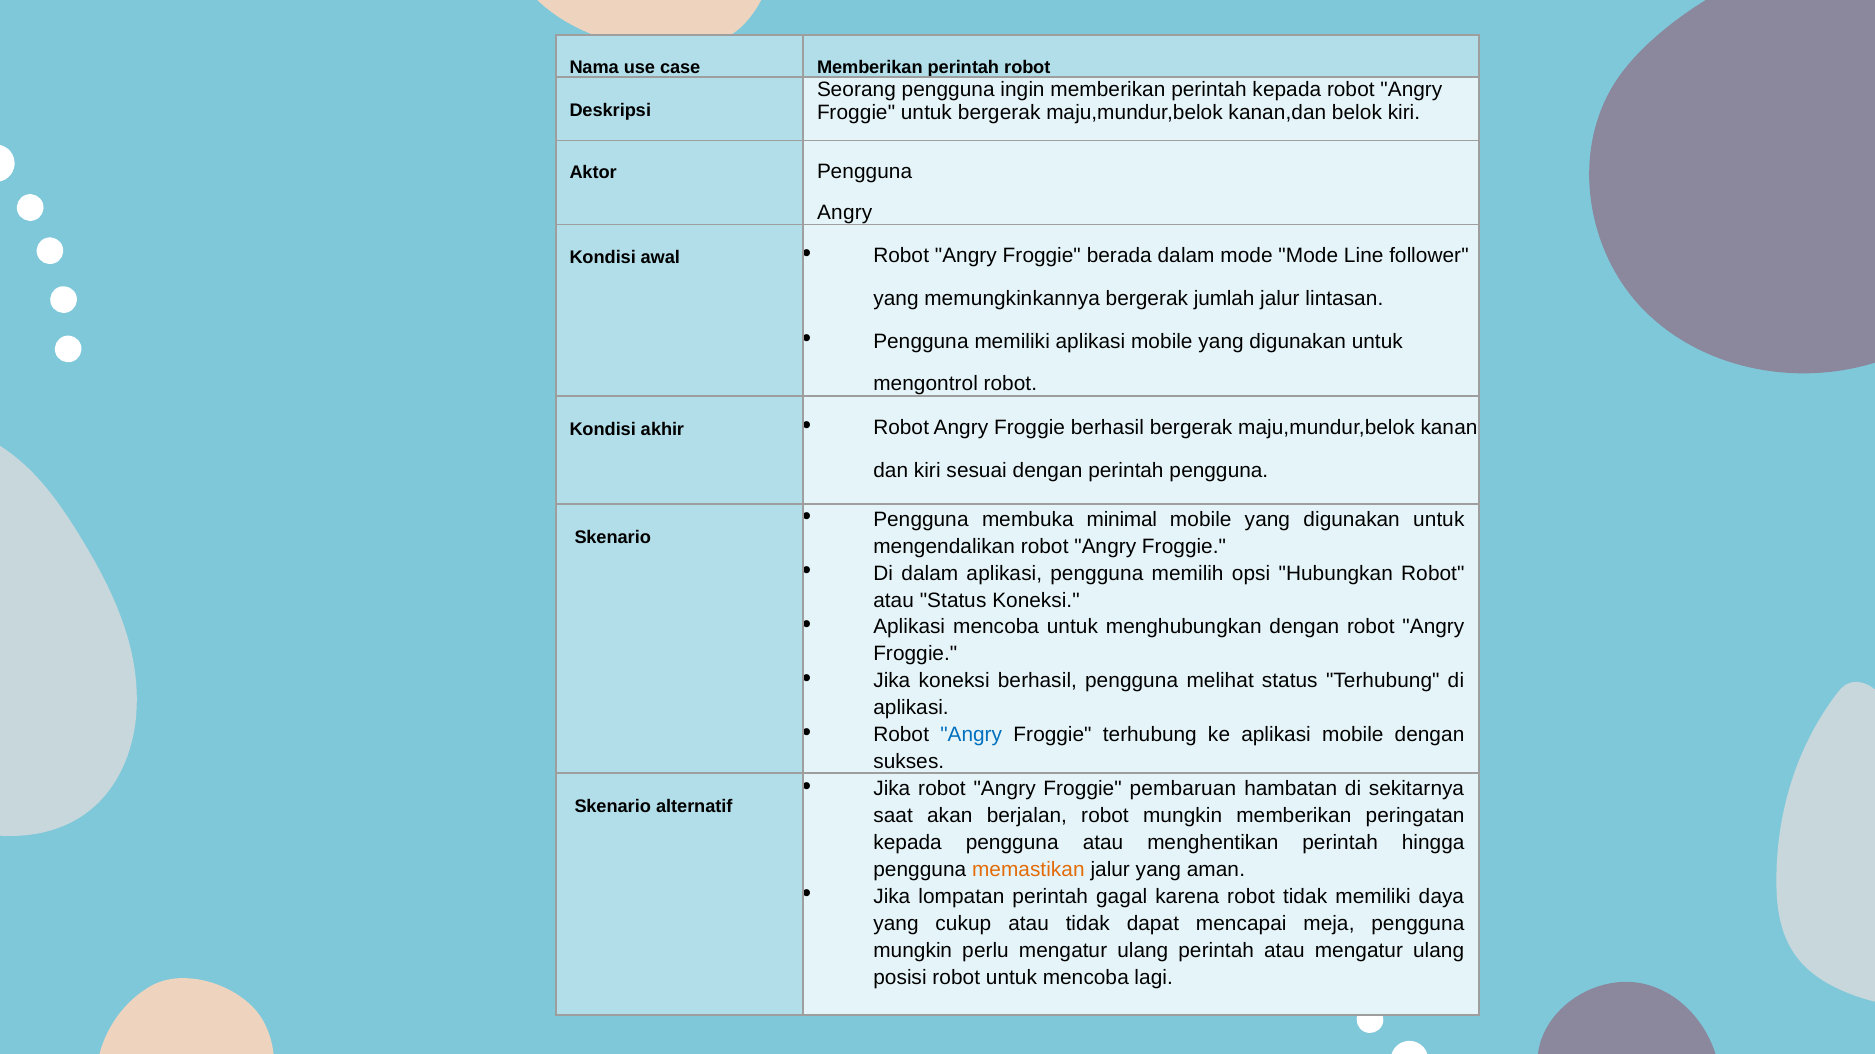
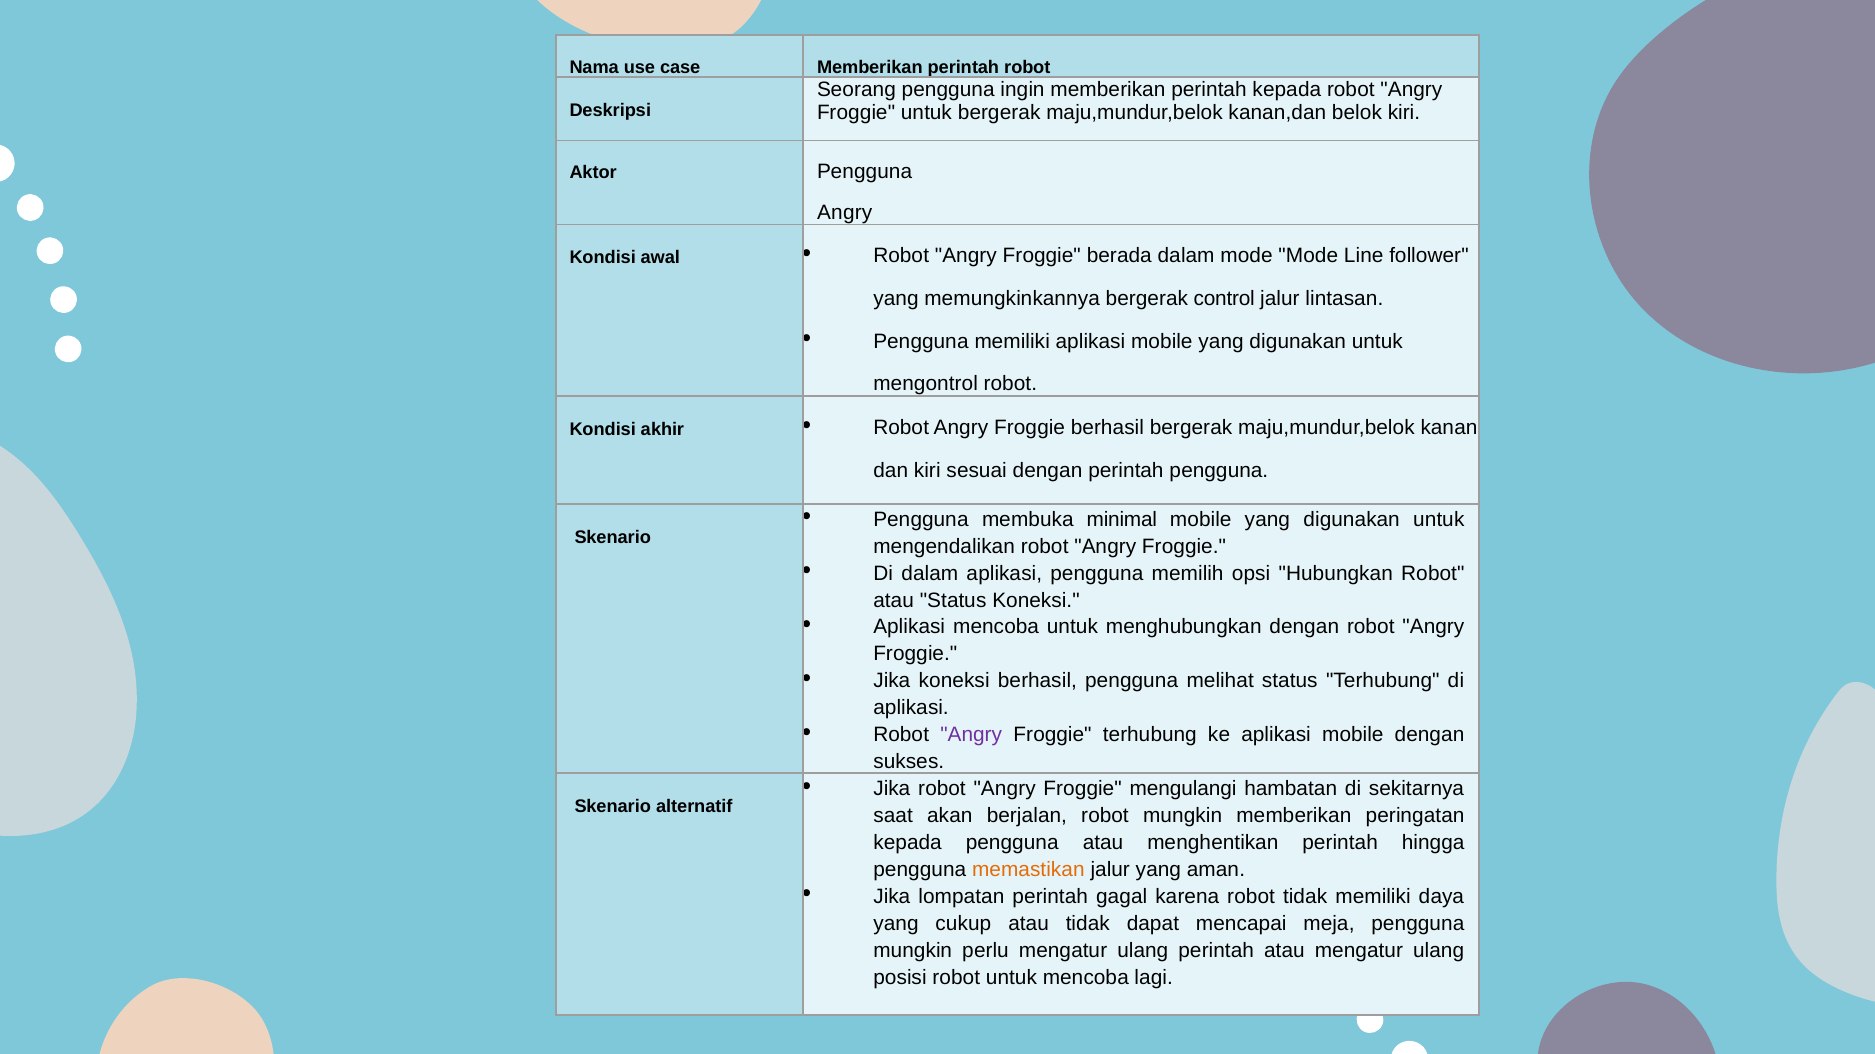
jumlah: jumlah -> control
Angry at (971, 735) colour: blue -> purple
pembaruan: pembaruan -> mengulangi
